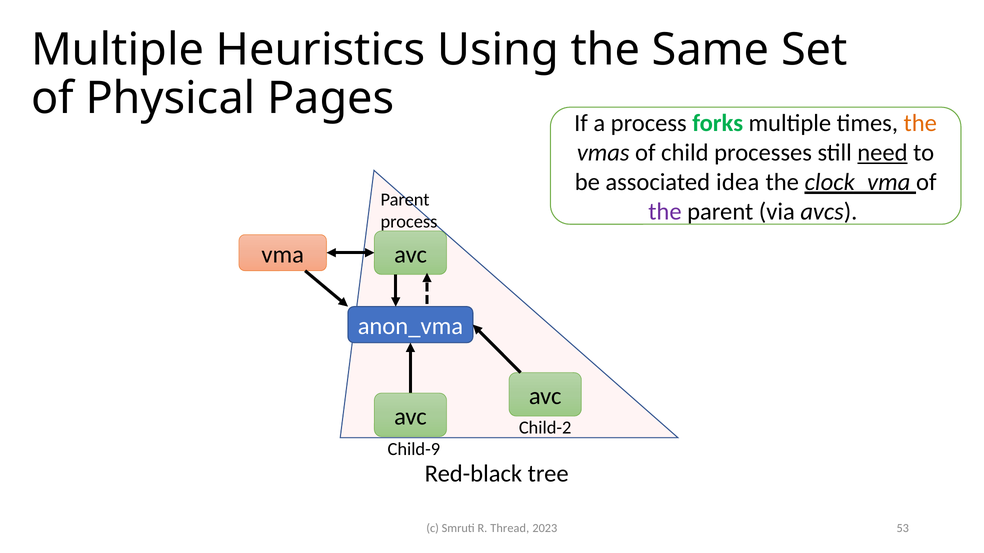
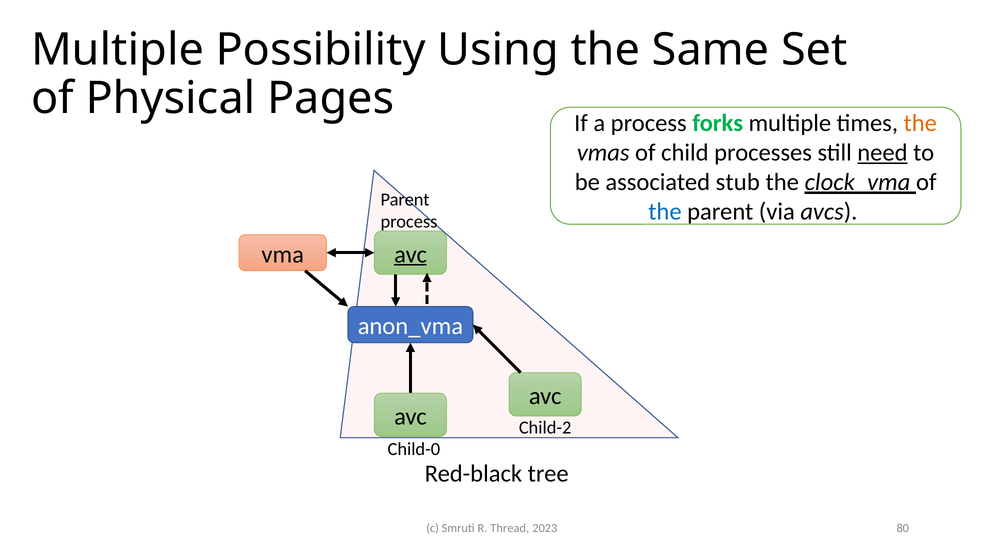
Heuristics: Heuristics -> Possibility
idea: idea -> stub
the at (665, 212) colour: purple -> blue
avc at (411, 255) underline: none -> present
Child-9: Child-9 -> Child-0
53: 53 -> 80
